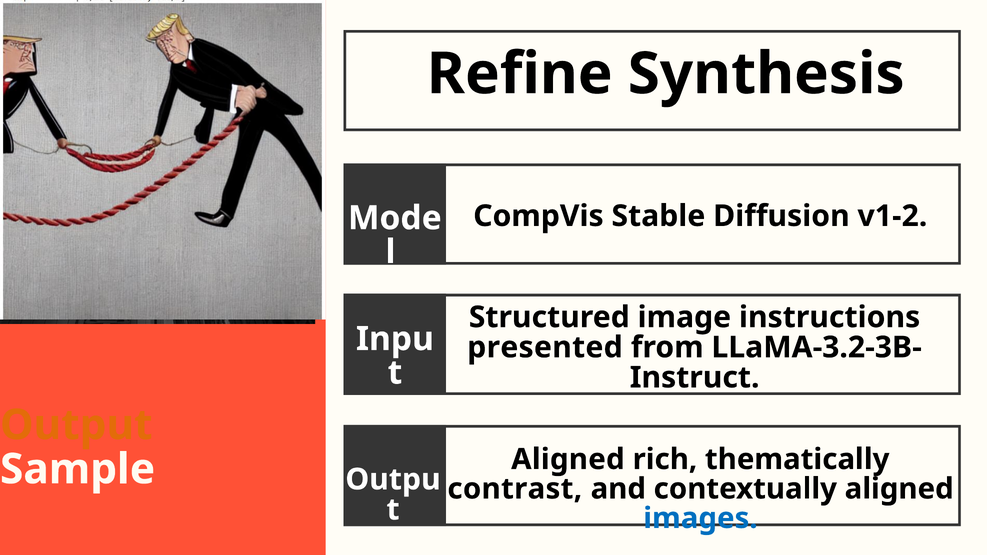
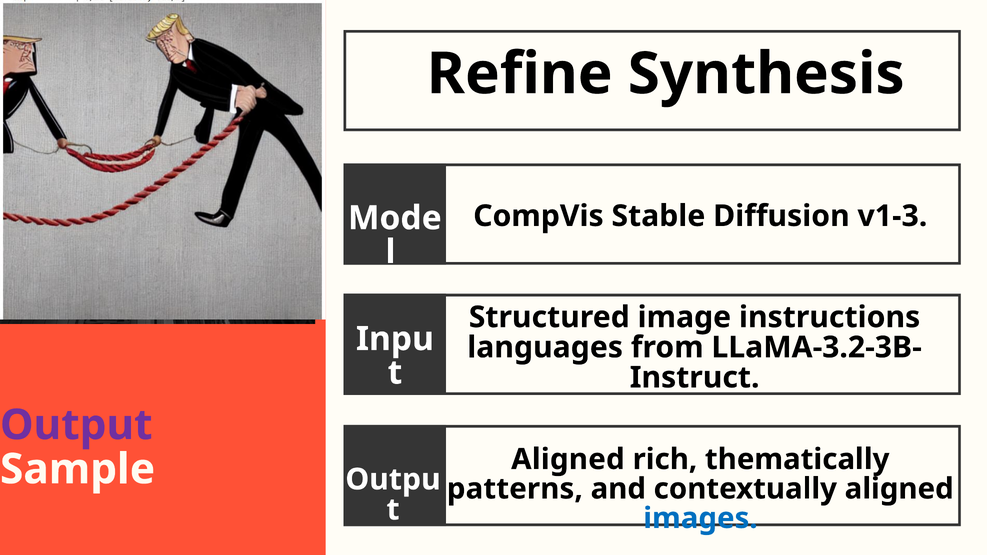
v1-2: v1-2 -> v1-3
presented: presented -> languages
Output colour: orange -> purple
contrast: contrast -> patterns
